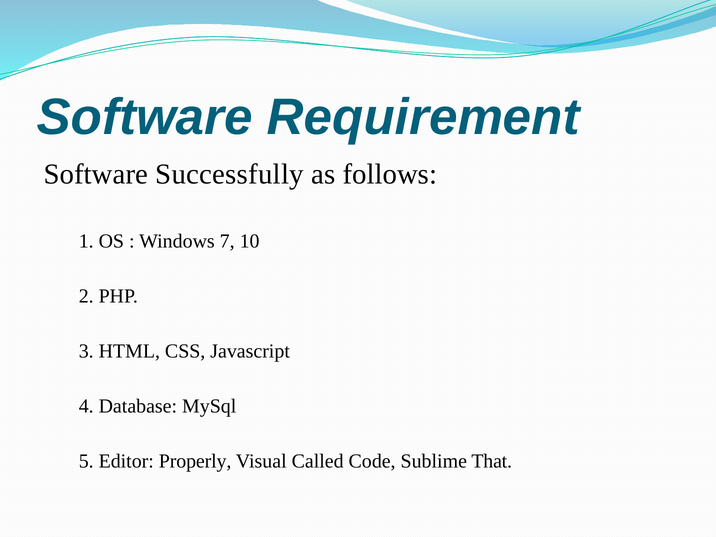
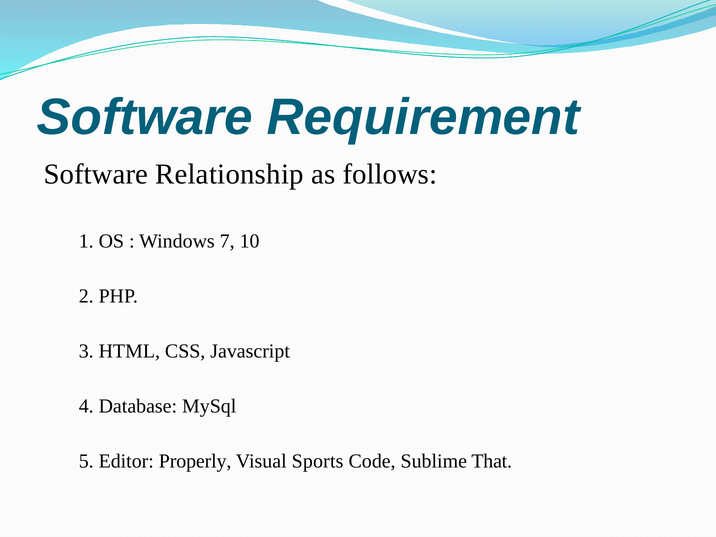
Successfully: Successfully -> Relationship
Called: Called -> Sports
